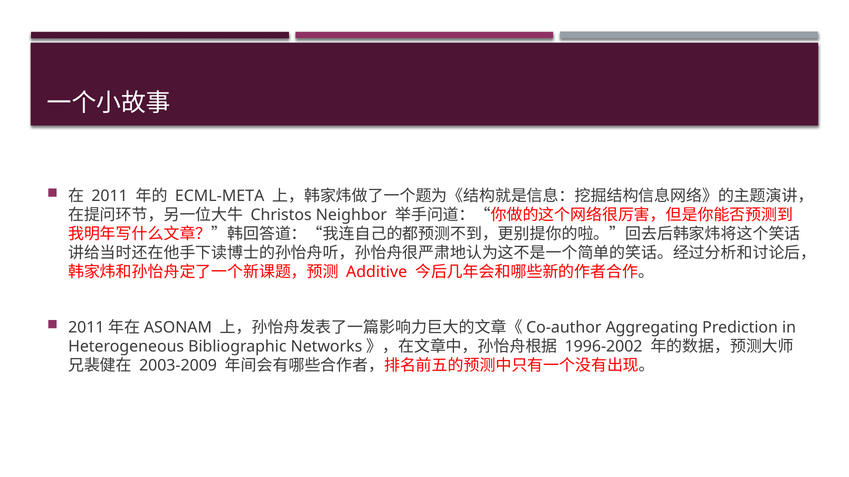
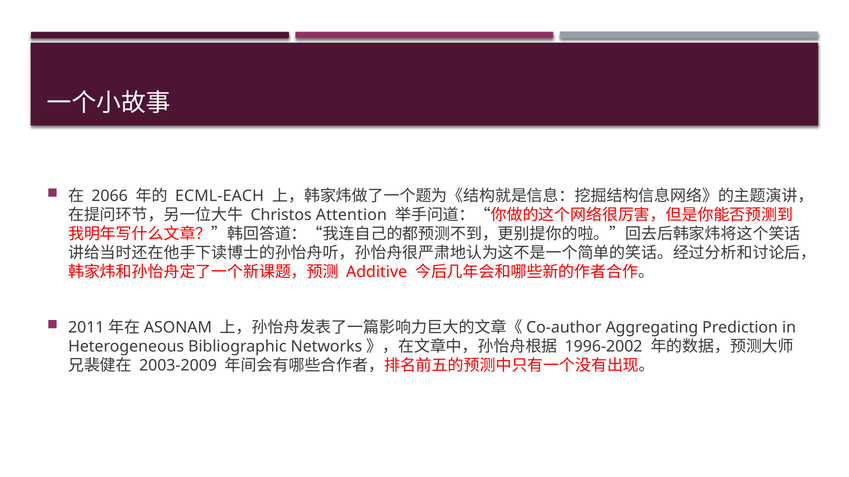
2011: 2011 -> 2066
ECML-META: ECML-META -> ECML-EACH
Neighbor: Neighbor -> Attention
